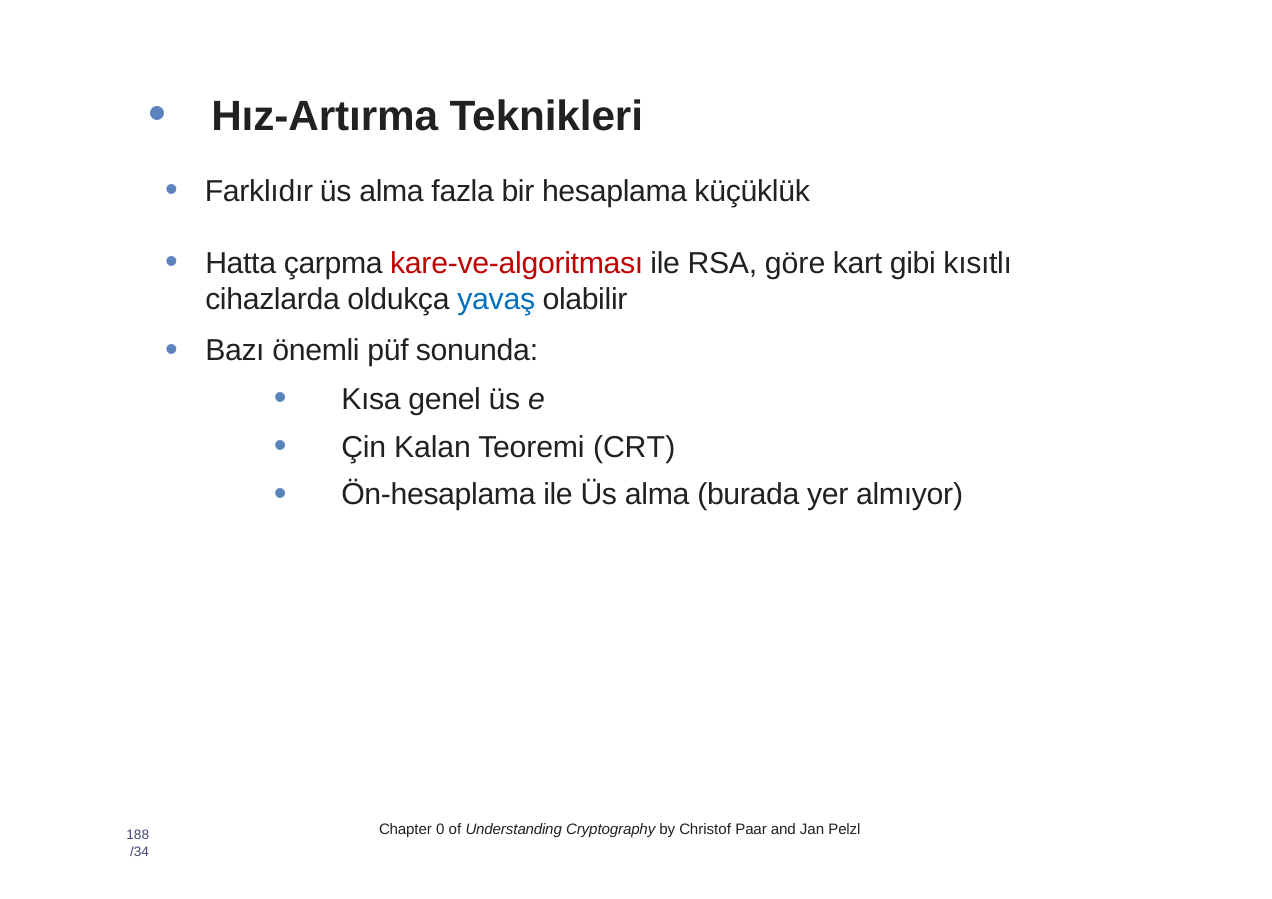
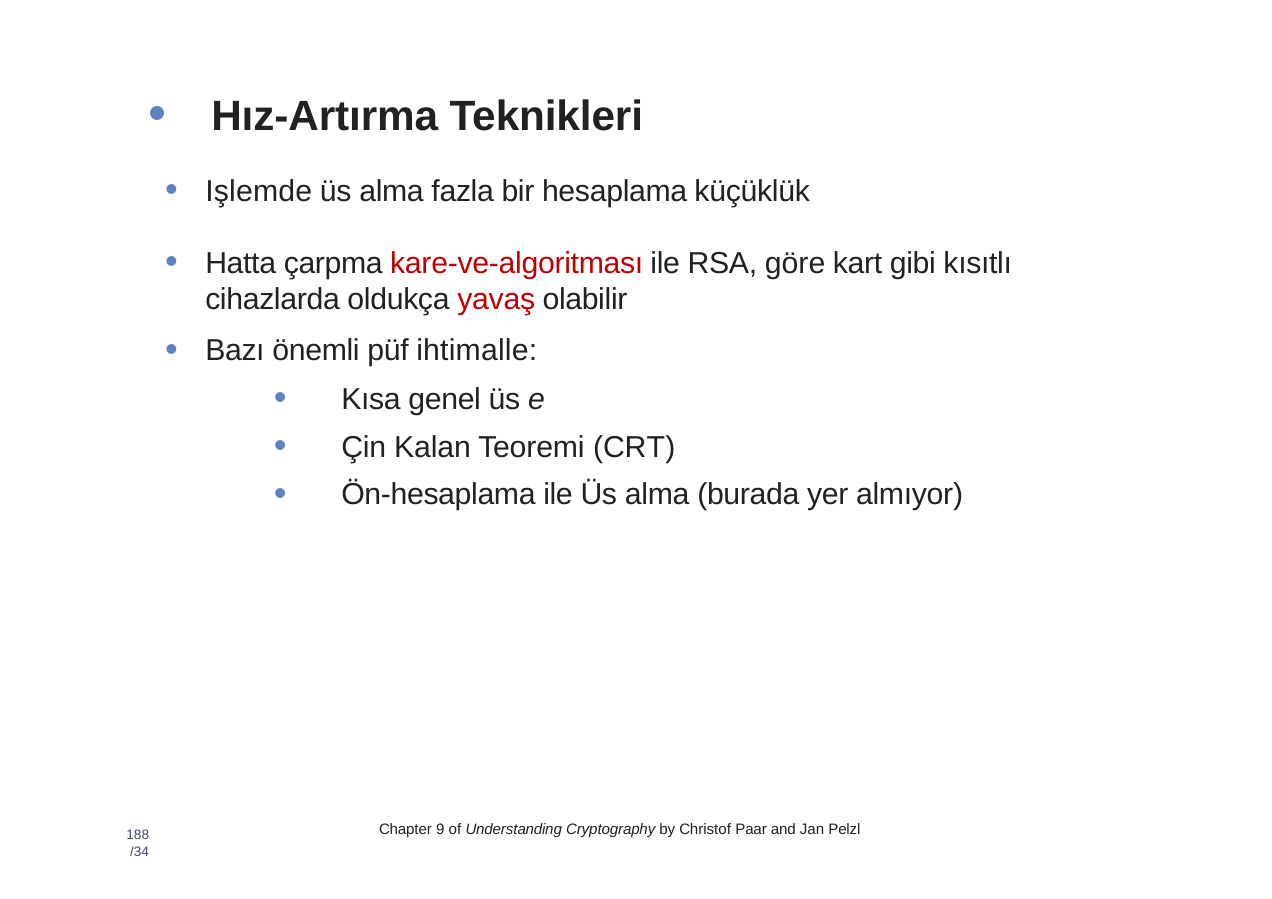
Farklıdır: Farklıdır -> Işlemde
yavaş colour: blue -> red
sonunda: sonunda -> ihtimalle
0: 0 -> 9
